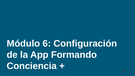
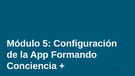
6: 6 -> 5
